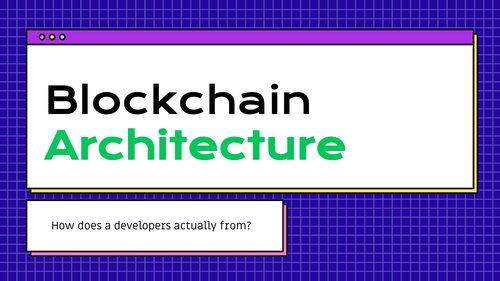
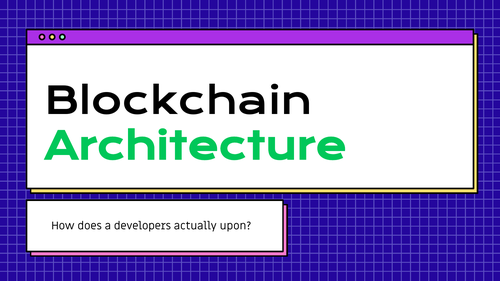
from: from -> upon
